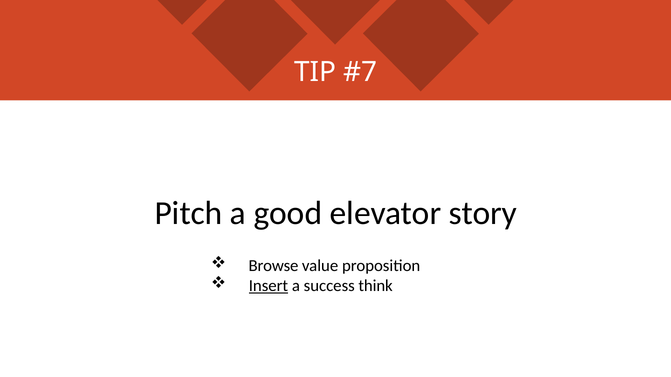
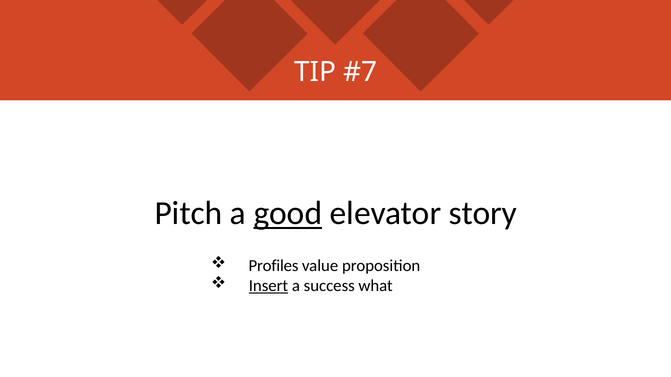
good underline: none -> present
Browse: Browse -> Profiles
think: think -> what
